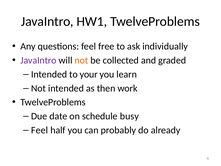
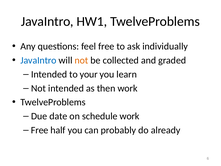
JavaIntro at (38, 60) colour: purple -> blue
schedule busy: busy -> work
Feel at (40, 130): Feel -> Free
